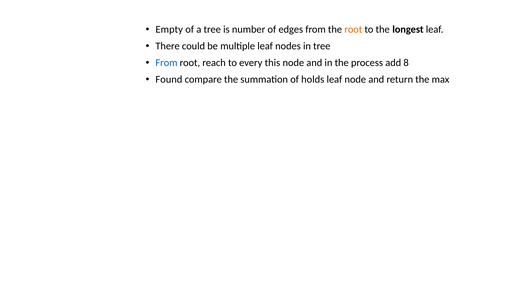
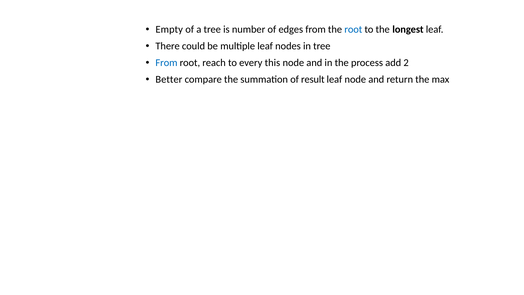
root at (353, 29) colour: orange -> blue
8: 8 -> 2
Found: Found -> Better
holds: holds -> result
